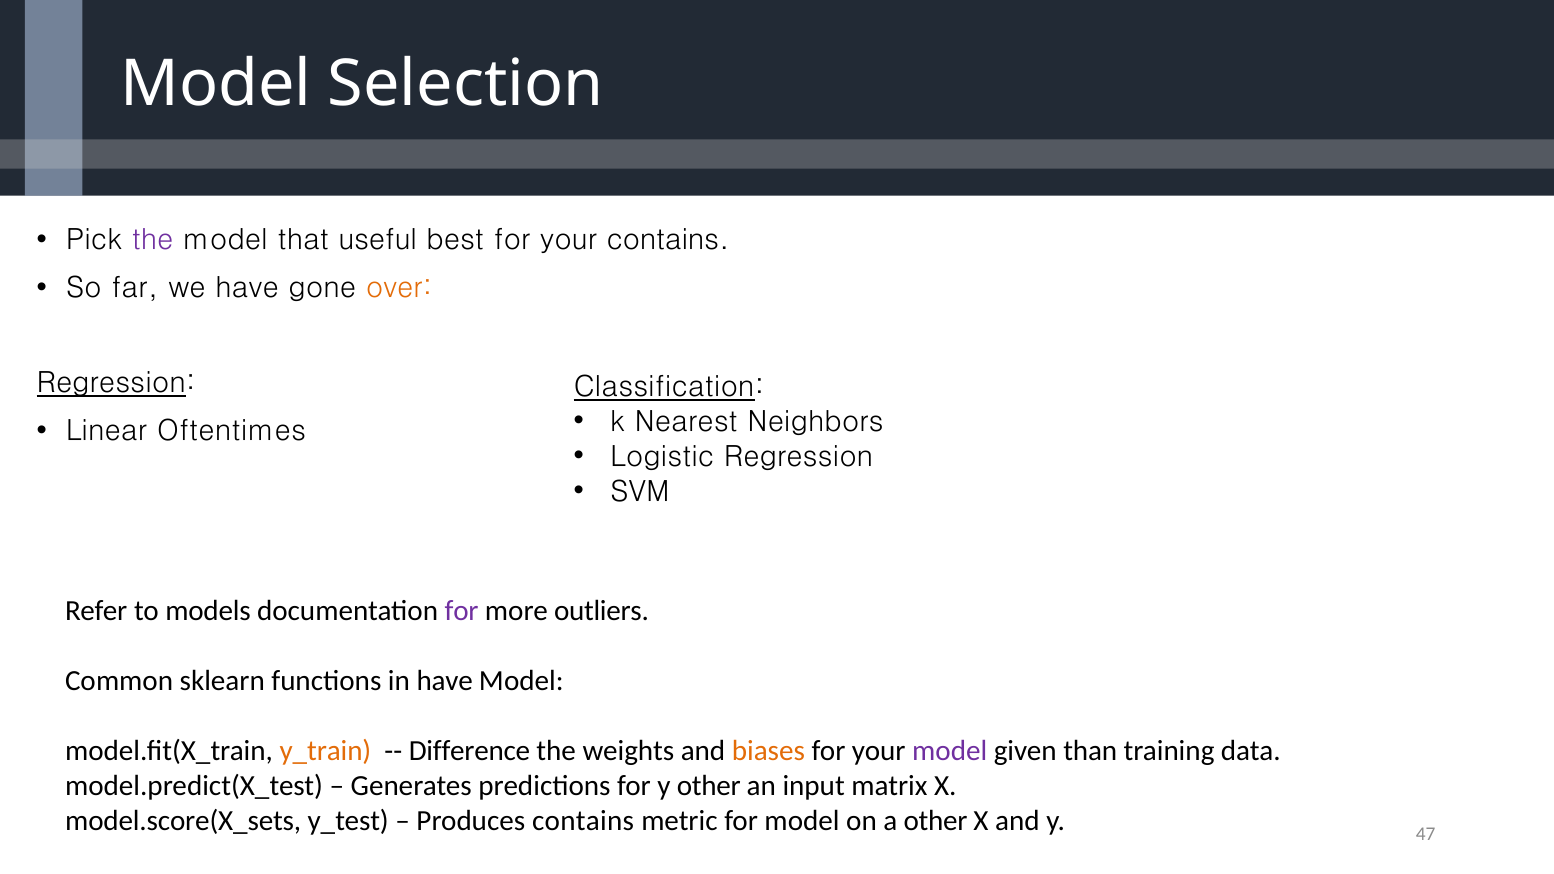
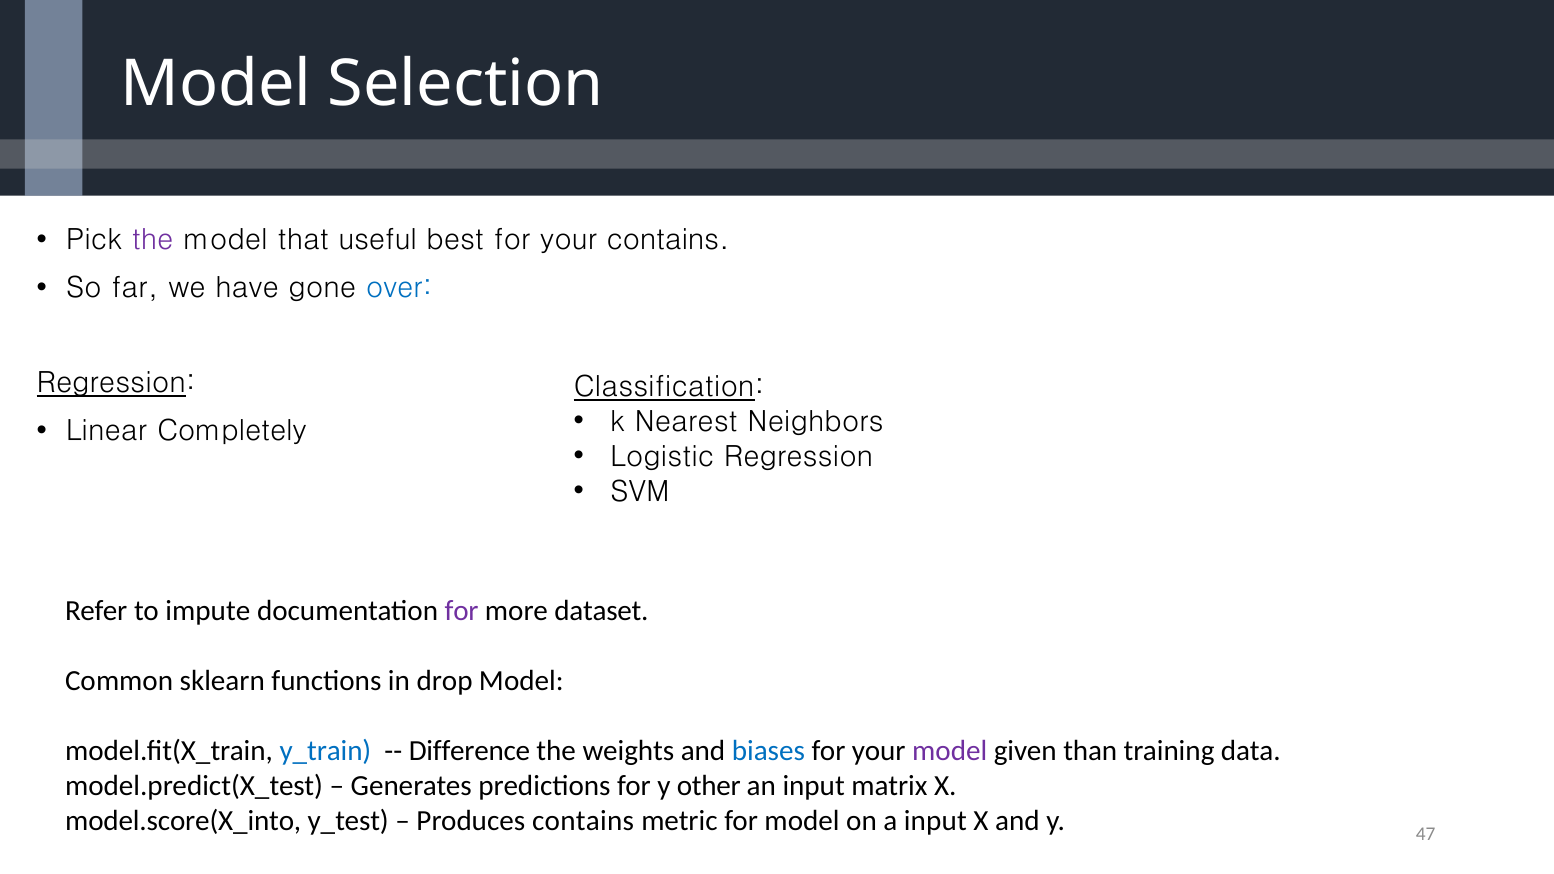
over colour: orange -> blue
Oftentimes: Oftentimes -> Completely
models: models -> impute
outliers: outliers -> dataset
in have: have -> drop
y_train colour: orange -> blue
biases colour: orange -> blue
model.score(X_sets: model.score(X_sets -> model.score(X_into
a other: other -> input
